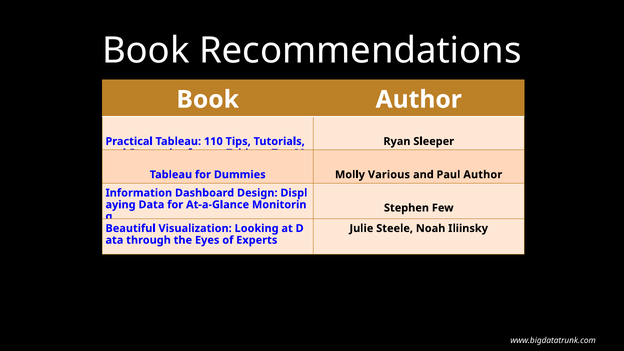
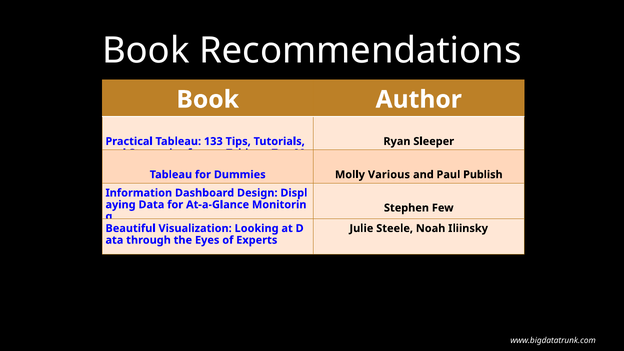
110: 110 -> 133
Paul Author: Author -> Publish
